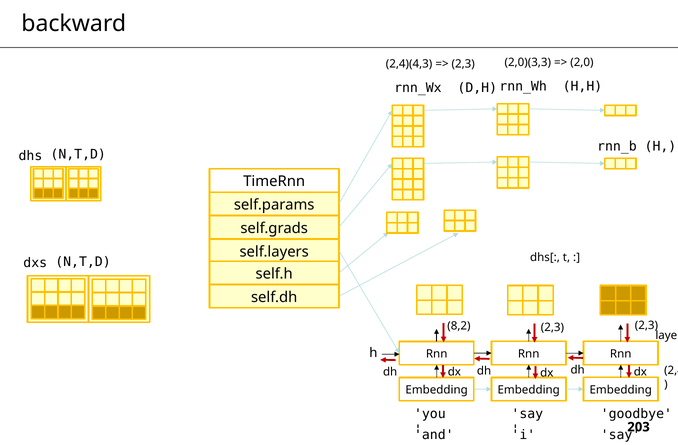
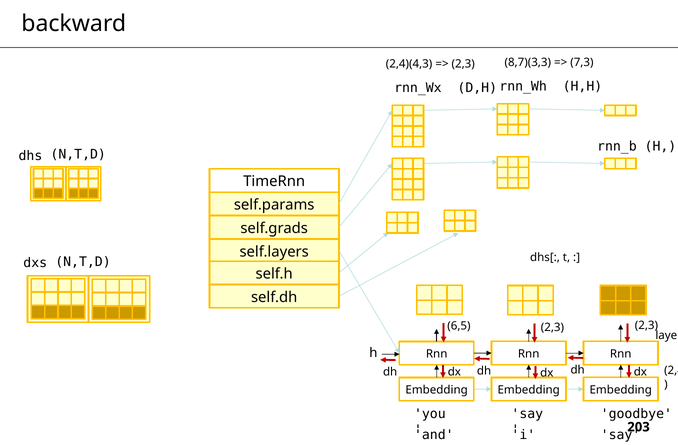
2,0)(3,3: 2,0)(3,3 -> 8,7)(3,3
2,0: 2,0 -> 7,3
8,2: 8,2 -> 6,5
